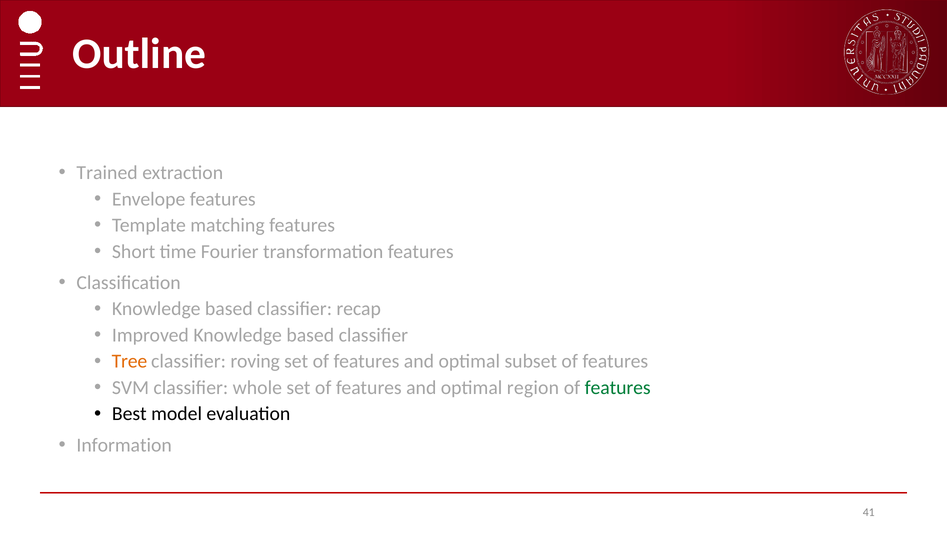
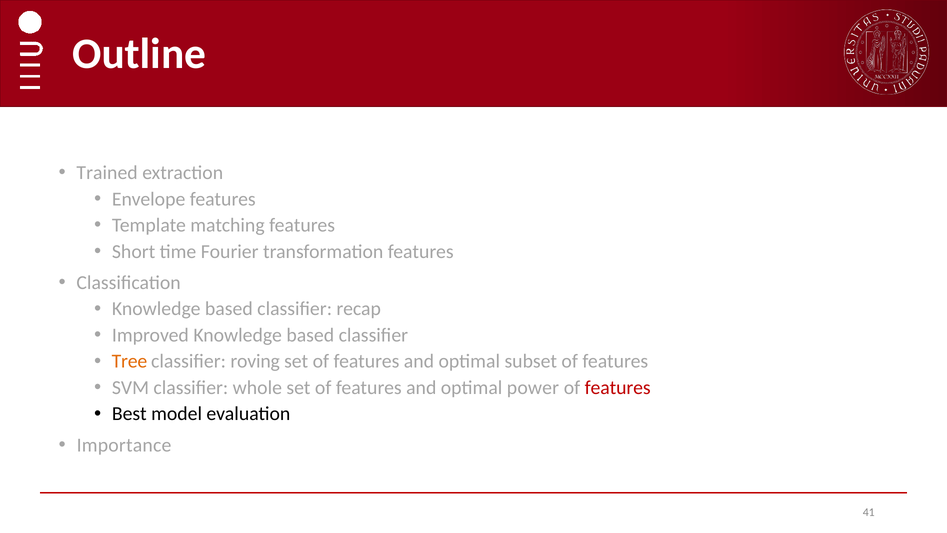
region: region -> power
features at (618, 387) colour: green -> red
Information: Information -> Importance
